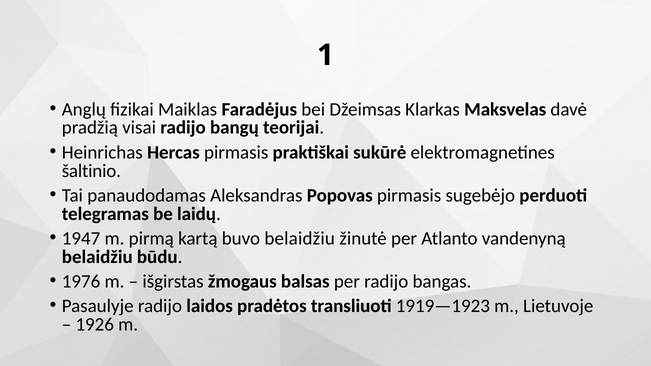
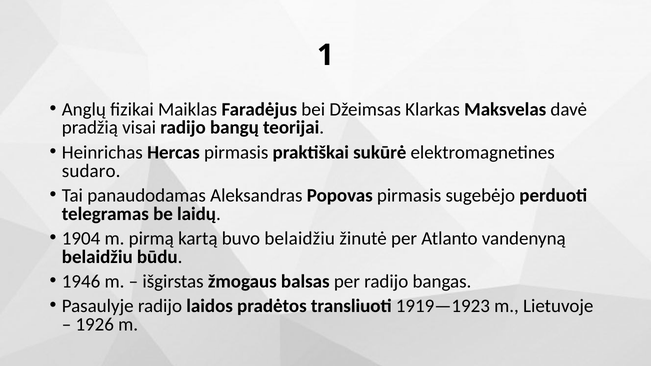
šaltinio: šaltinio -> sudaro
1947: 1947 -> 1904
1976: 1976 -> 1946
